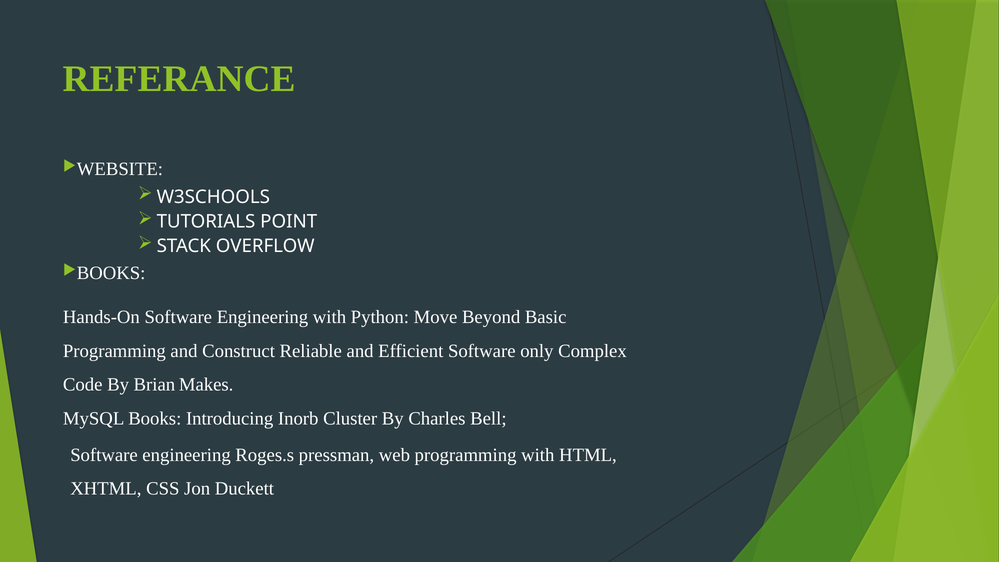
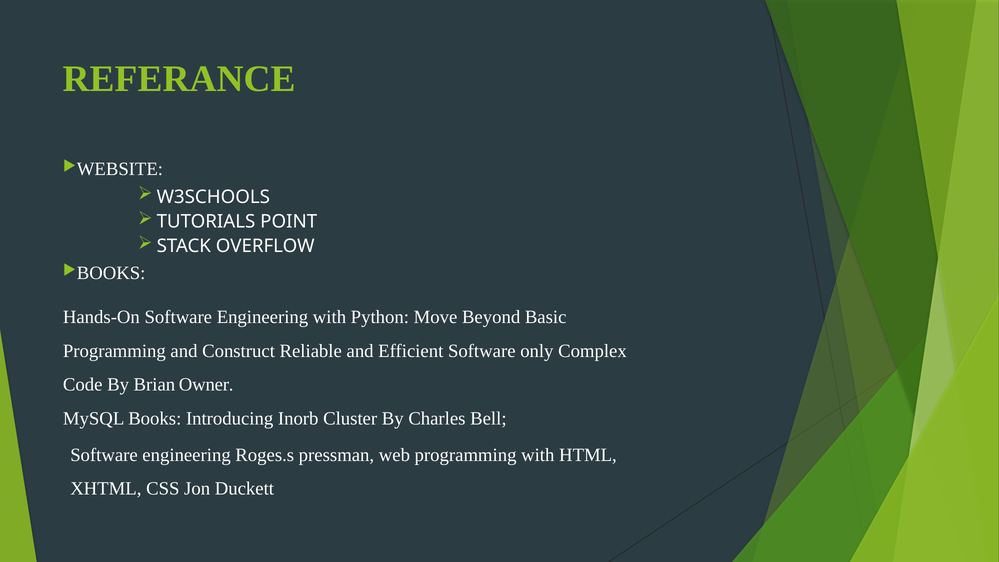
Makes: Makes -> Owner
